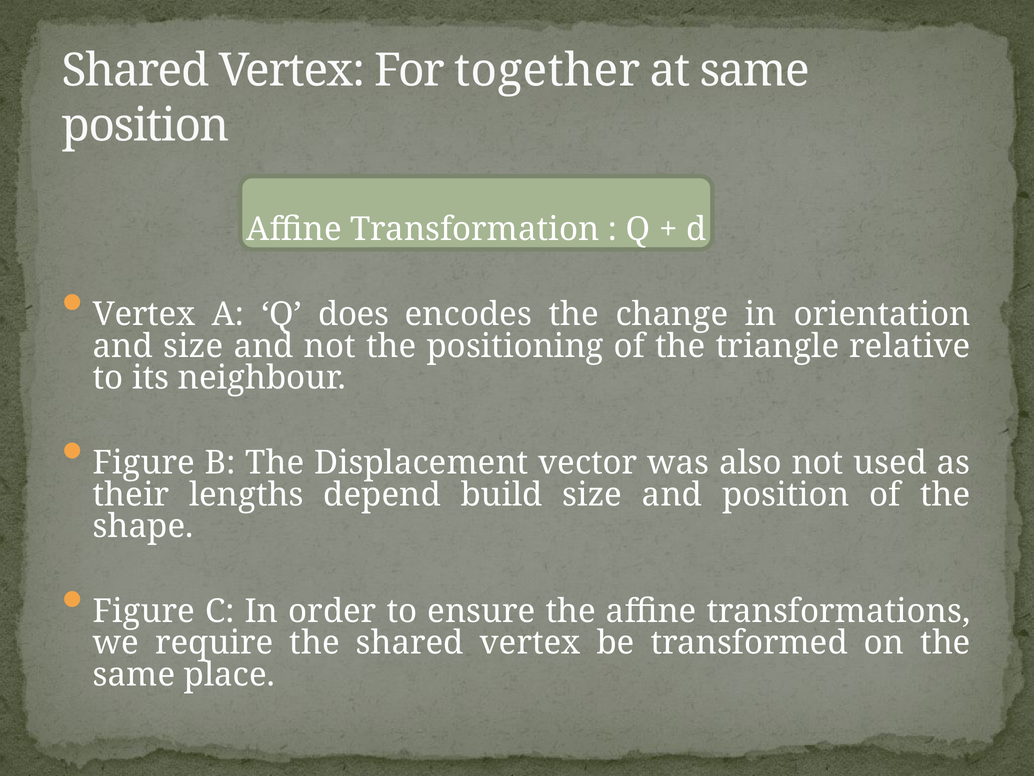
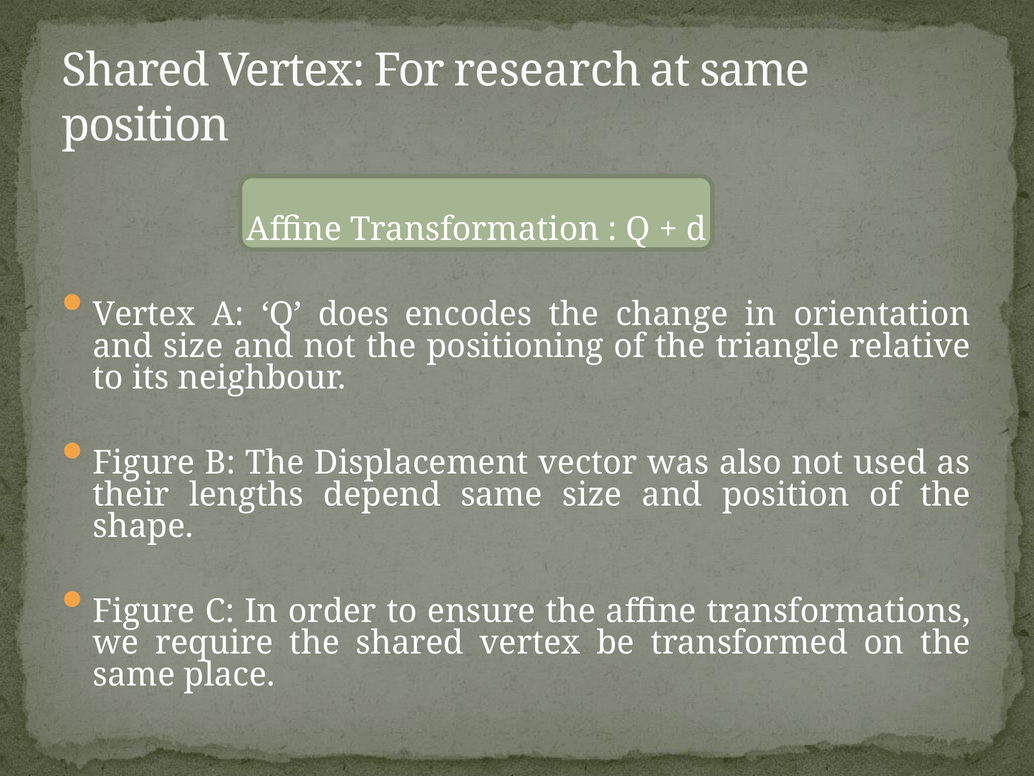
together: together -> research
depend build: build -> same
